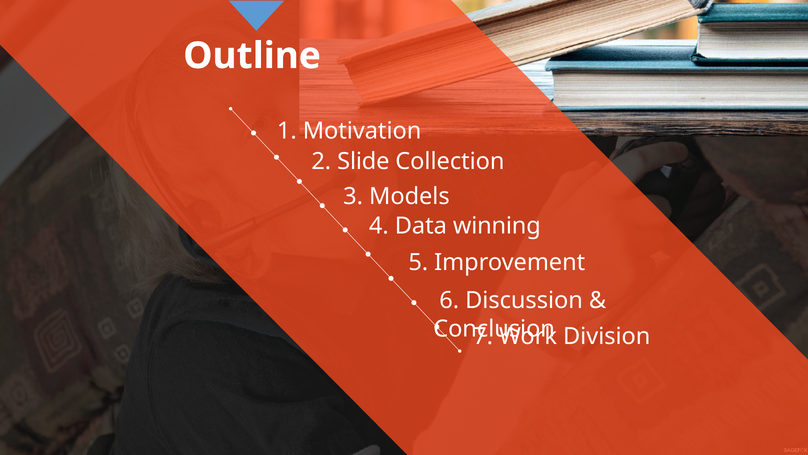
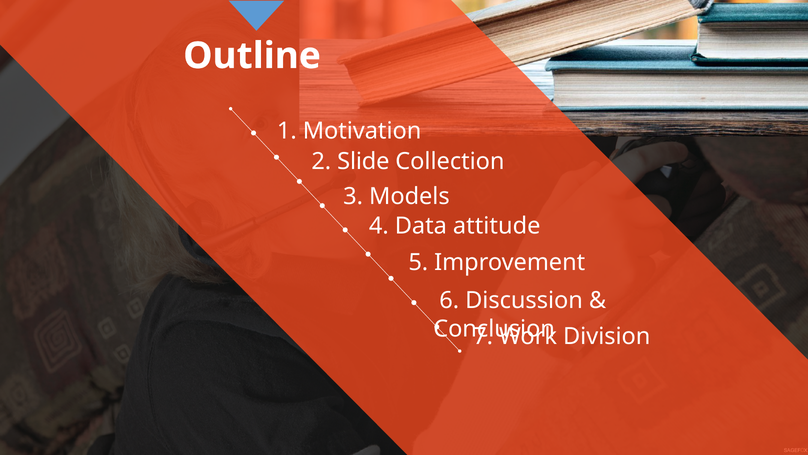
winning: winning -> attitude
